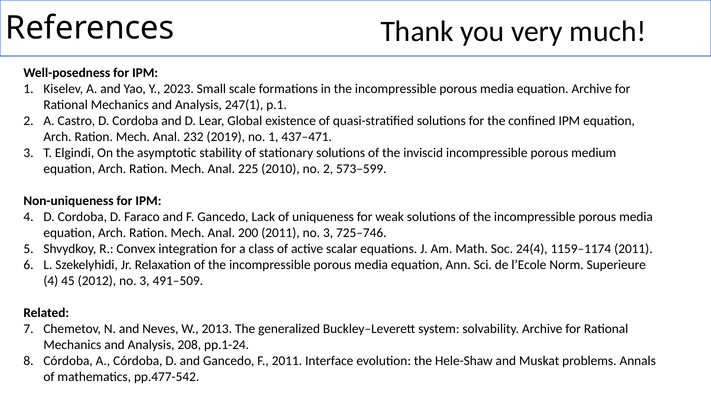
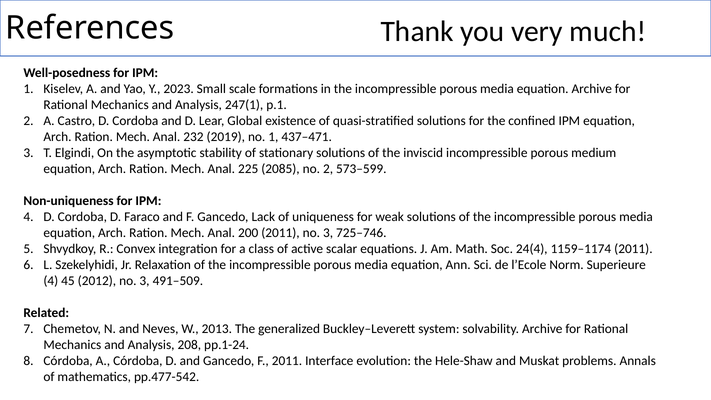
2010: 2010 -> 2085
